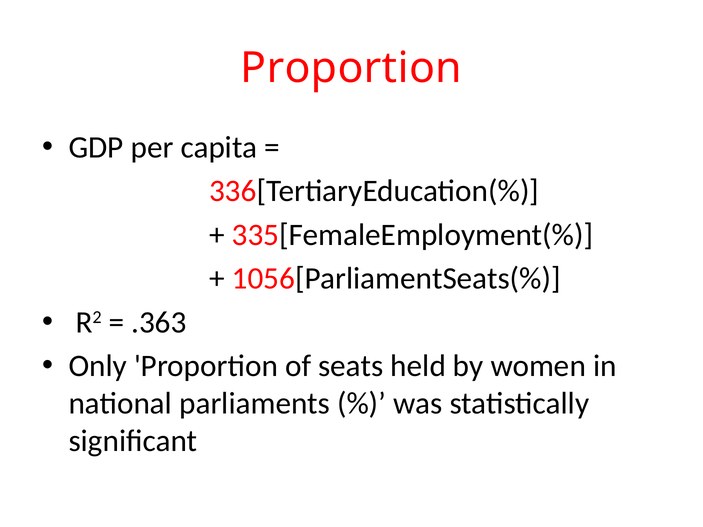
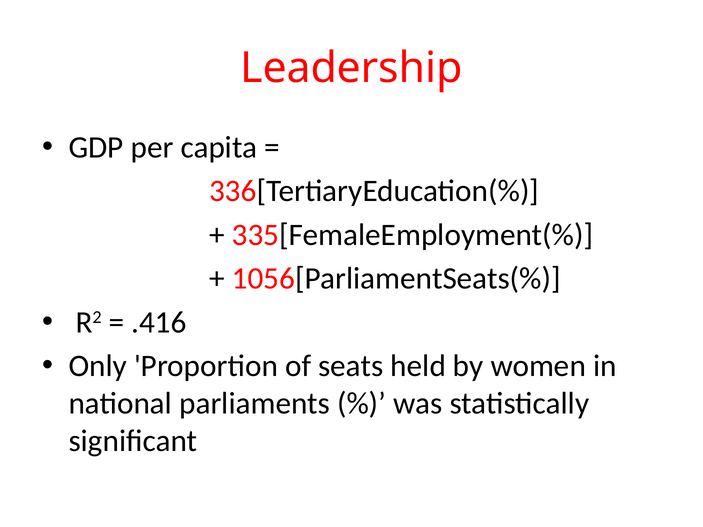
Proportion at (351, 68): Proportion -> Leadership
.363: .363 -> .416
